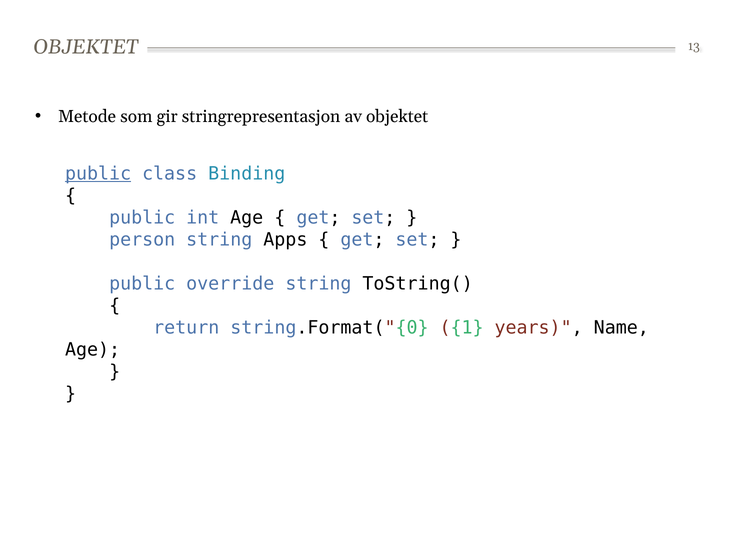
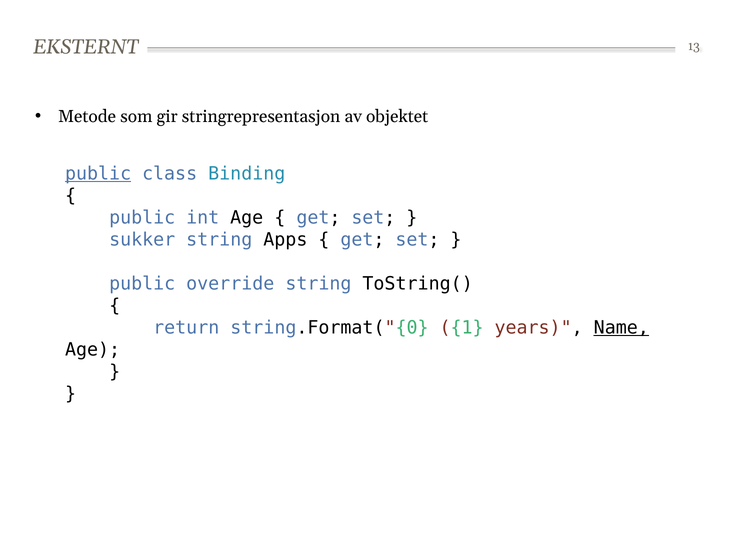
OBJEKTET at (86, 47): OBJEKTET -> EKSTERNT
person: person -> sukker
Name underline: none -> present
